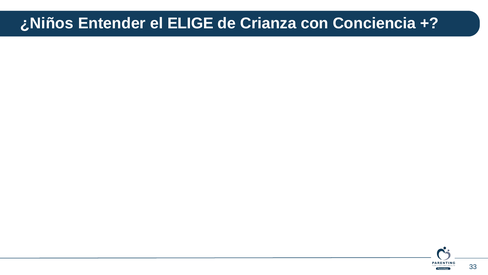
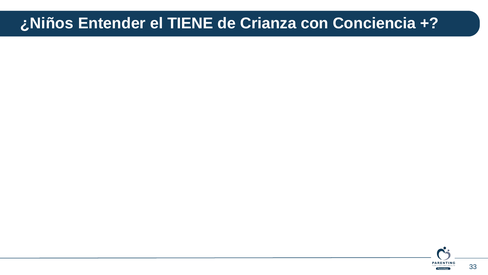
ELIGE: ELIGE -> TIENE
